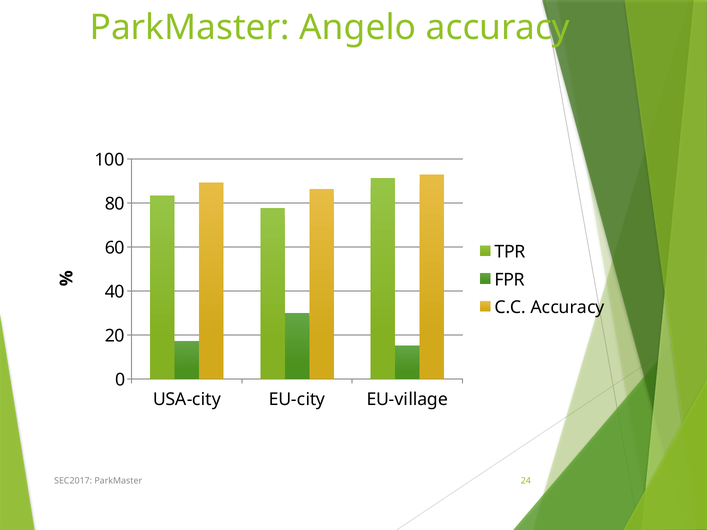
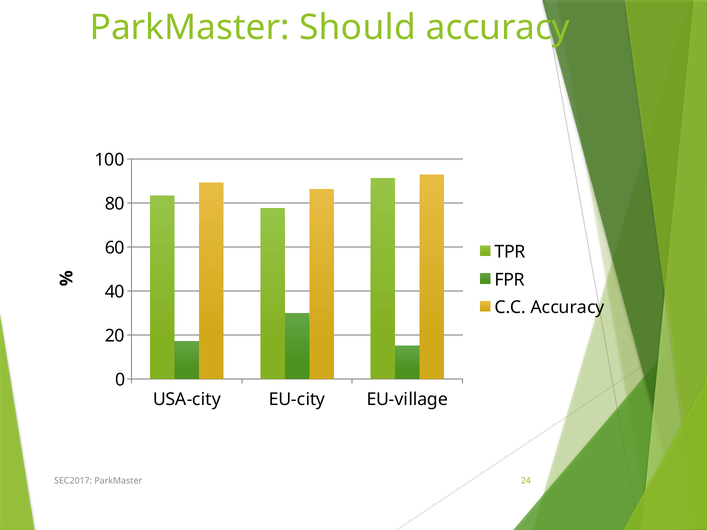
Angelo: Angelo -> Should
